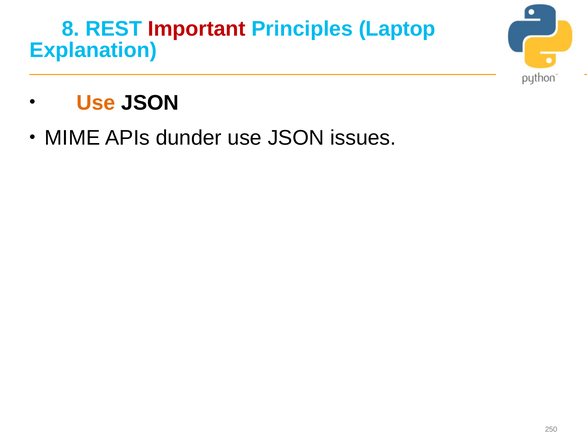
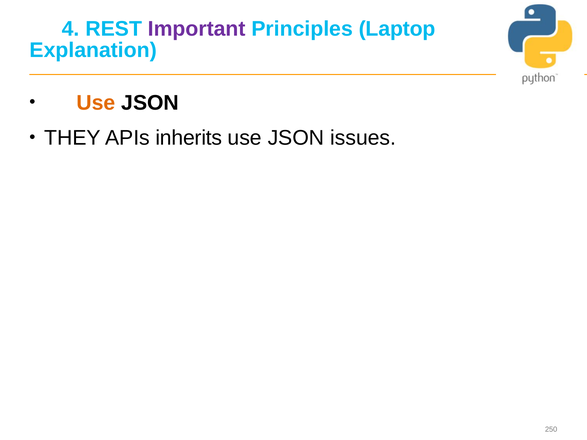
8: 8 -> 4
Important colour: red -> purple
MIME: MIME -> THEY
dunder: dunder -> inherits
